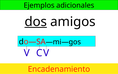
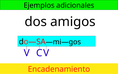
dos underline: present -> none
